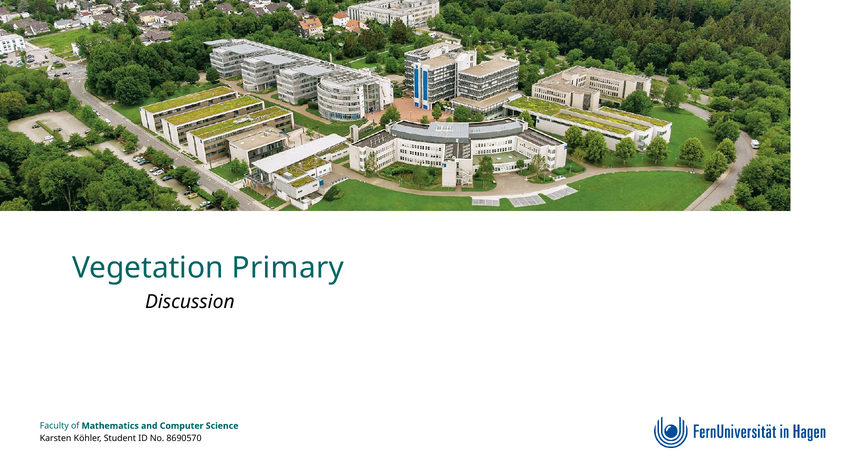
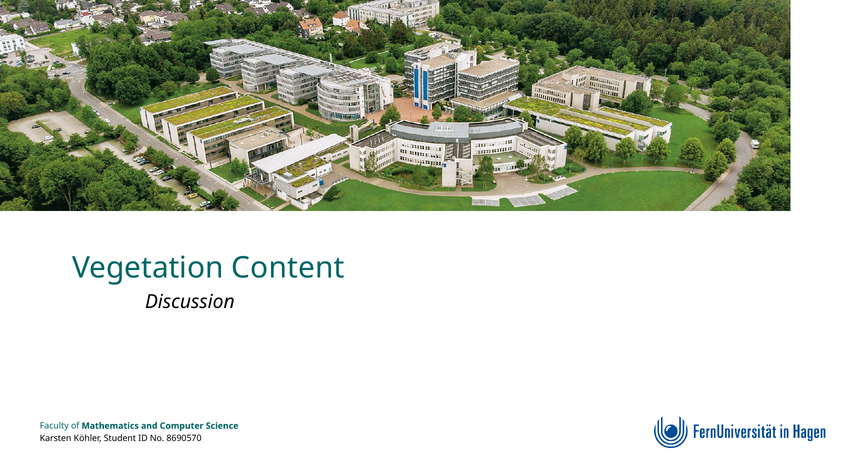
Primary: Primary -> Content
